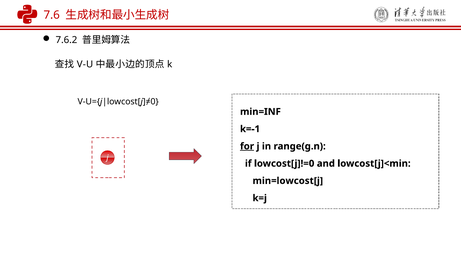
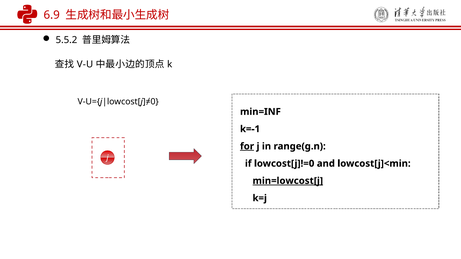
7.6: 7.6 -> 6.9
7.6.2: 7.6.2 -> 5.5.2
min=lowcost[j underline: none -> present
